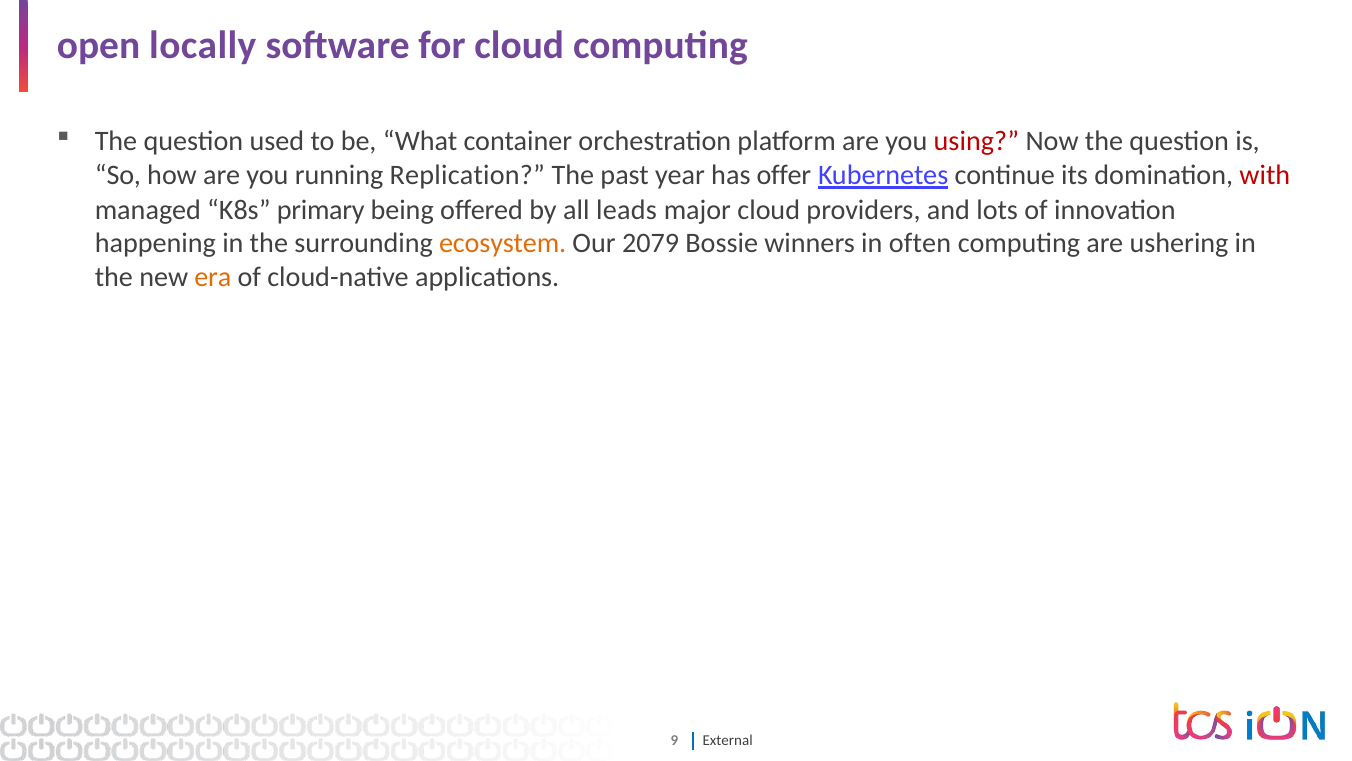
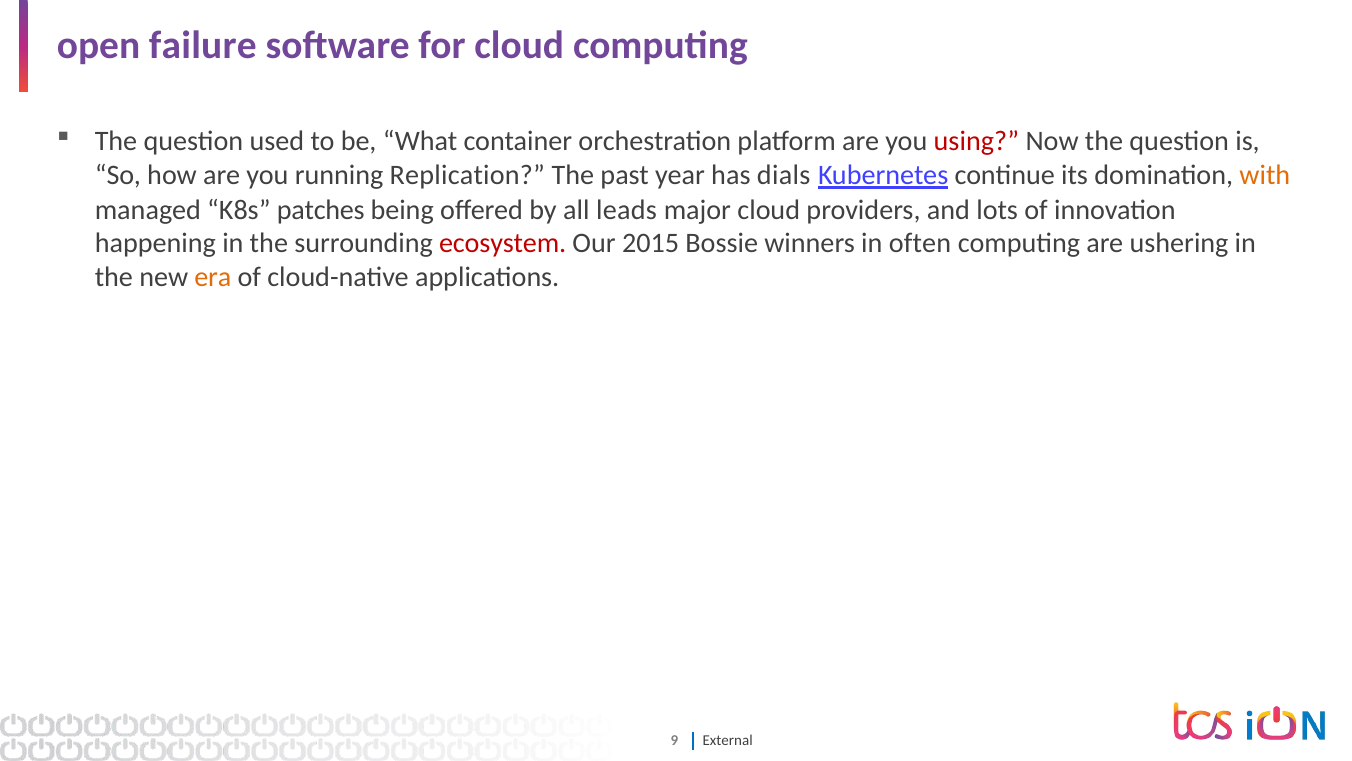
locally: locally -> failure
offer: offer -> dials
with colour: red -> orange
primary: primary -> patches
ecosystem colour: orange -> red
2079: 2079 -> 2015
